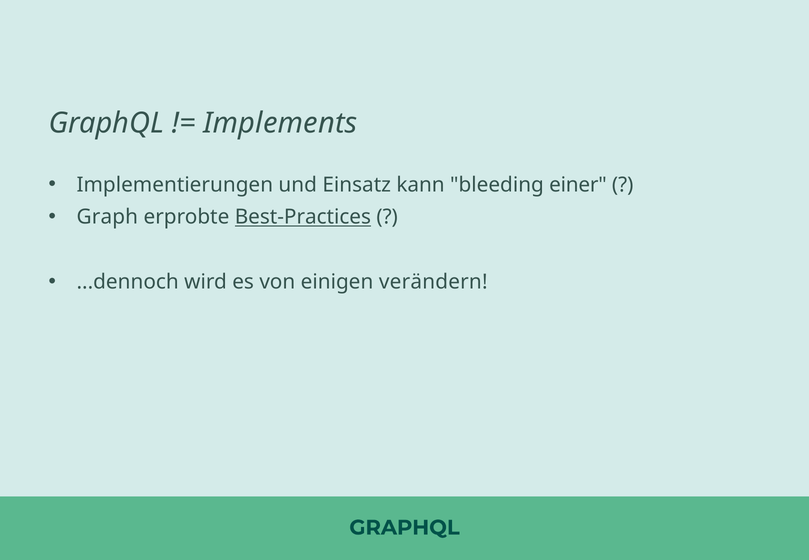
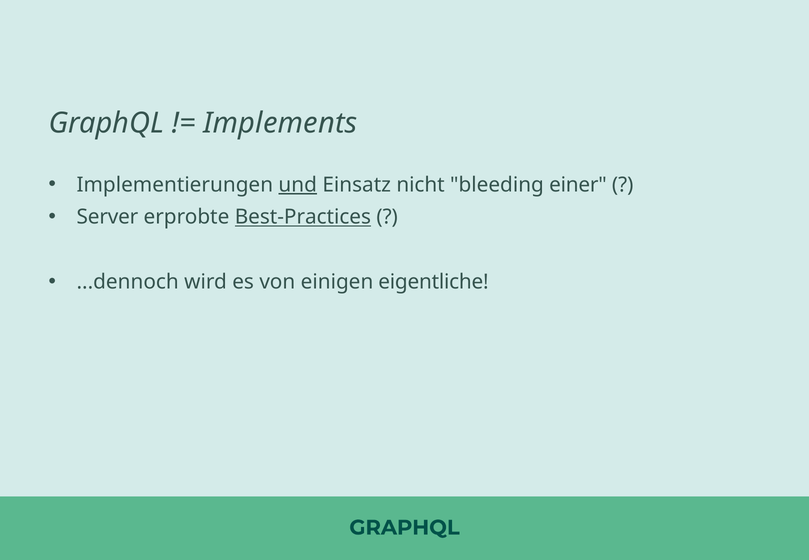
und underline: none -> present
kann: kann -> nicht
Graph: Graph -> Server
verändern: verändern -> eigentliche
